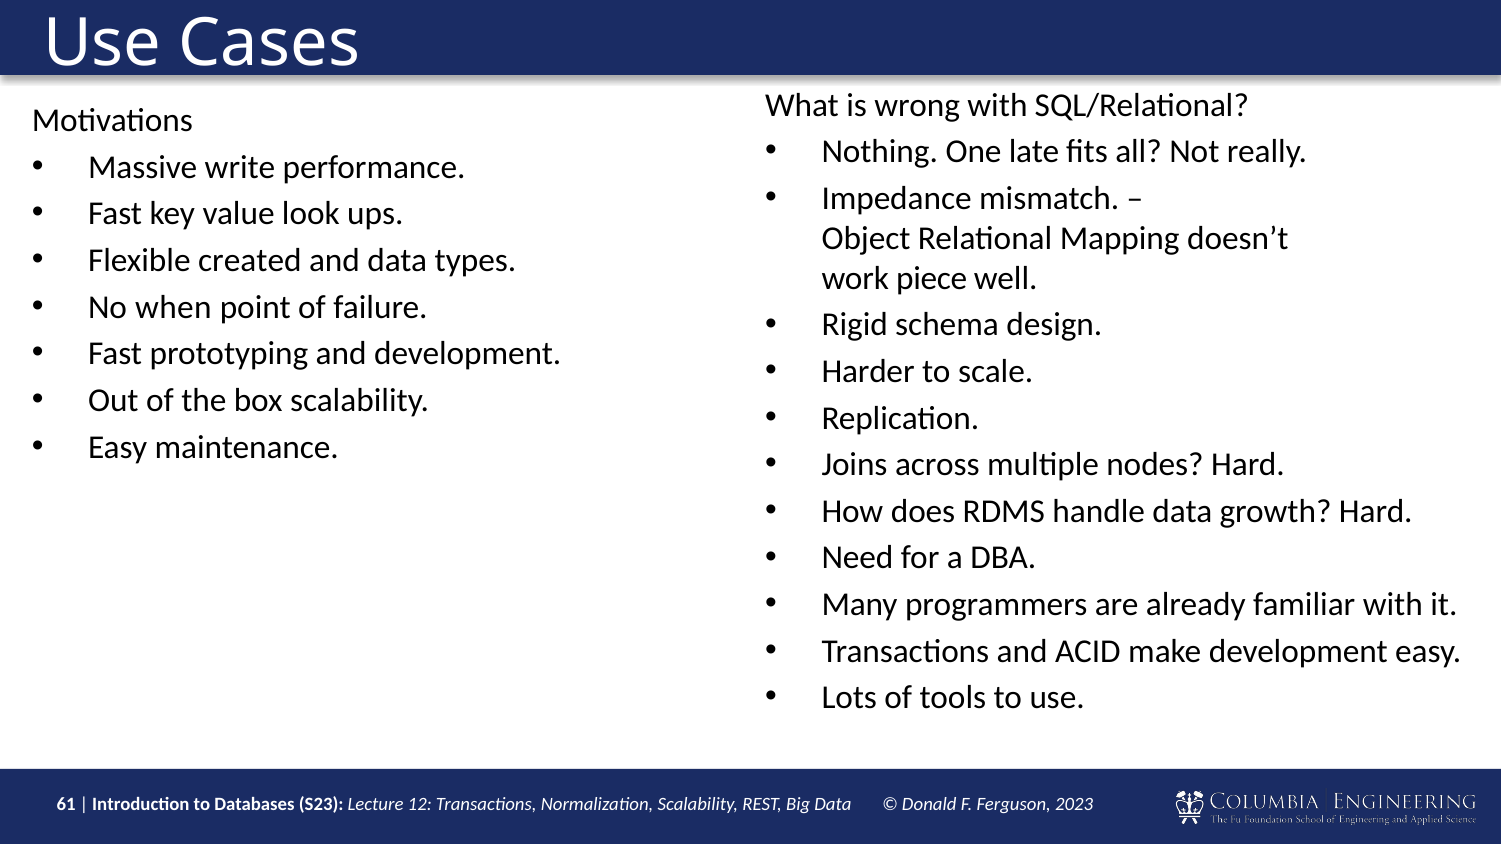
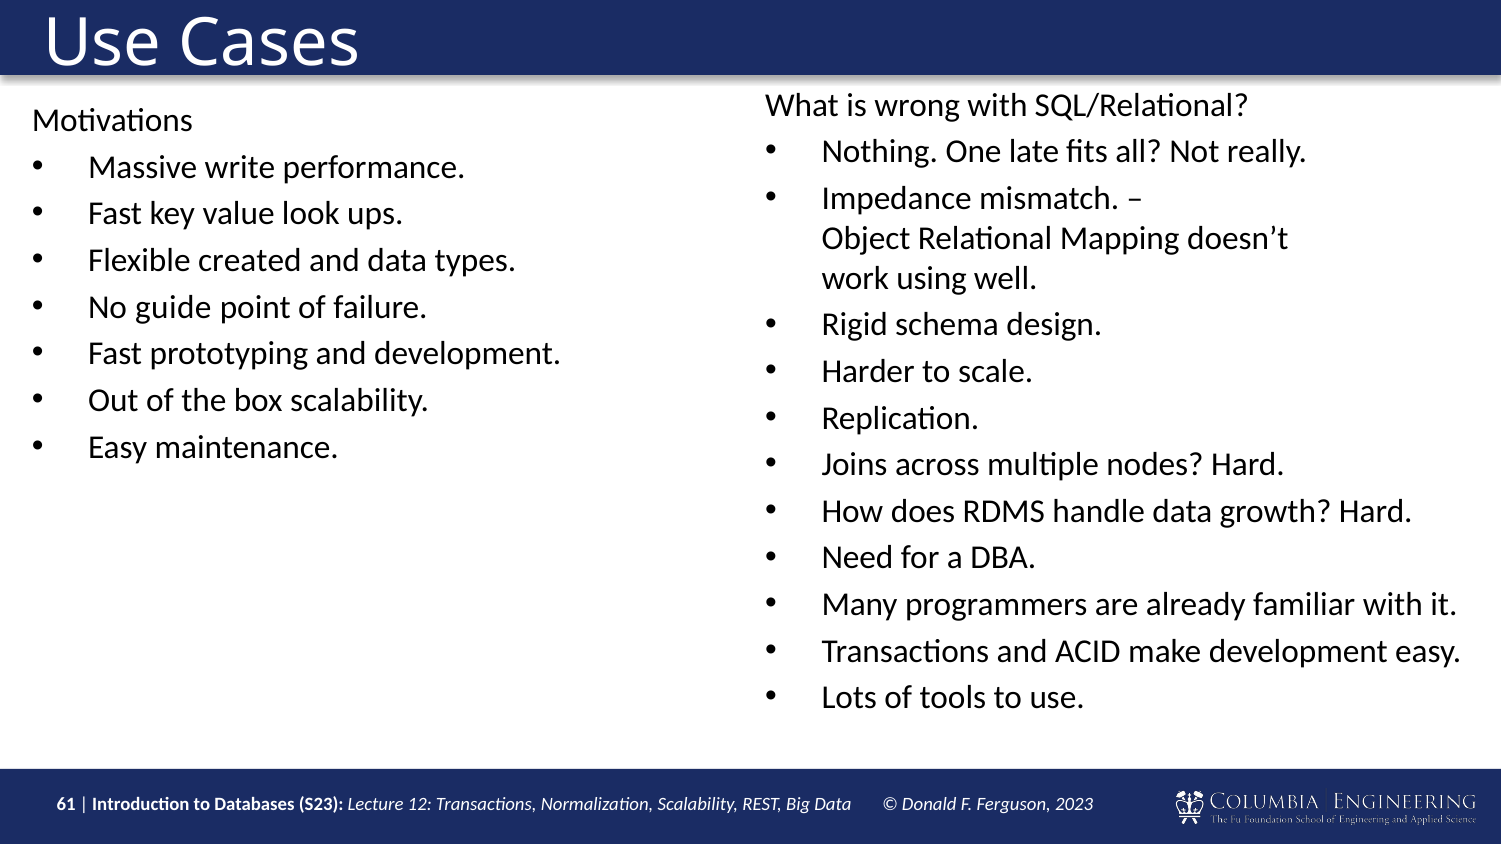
piece: piece -> using
when: when -> guide
